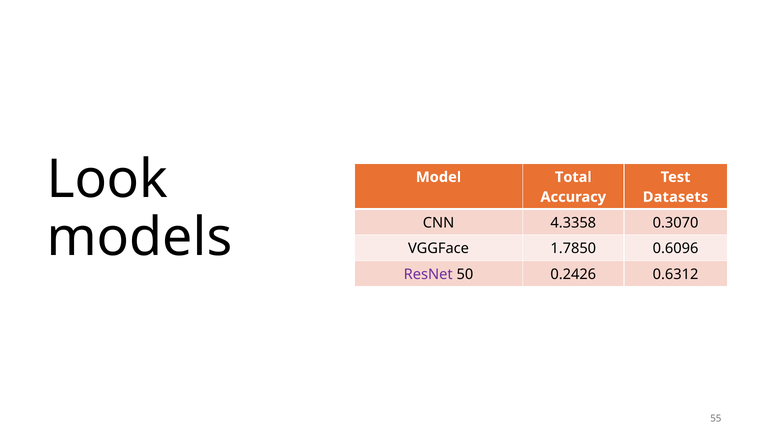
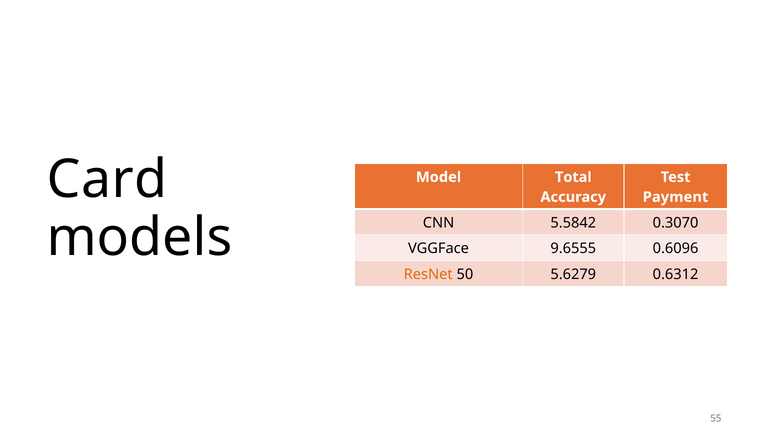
Look: Look -> Card
Datasets: Datasets -> Payment
4.3358: 4.3358 -> 5.5842
1.7850: 1.7850 -> 9.6555
ResNet colour: purple -> orange
0.2426: 0.2426 -> 5.6279
